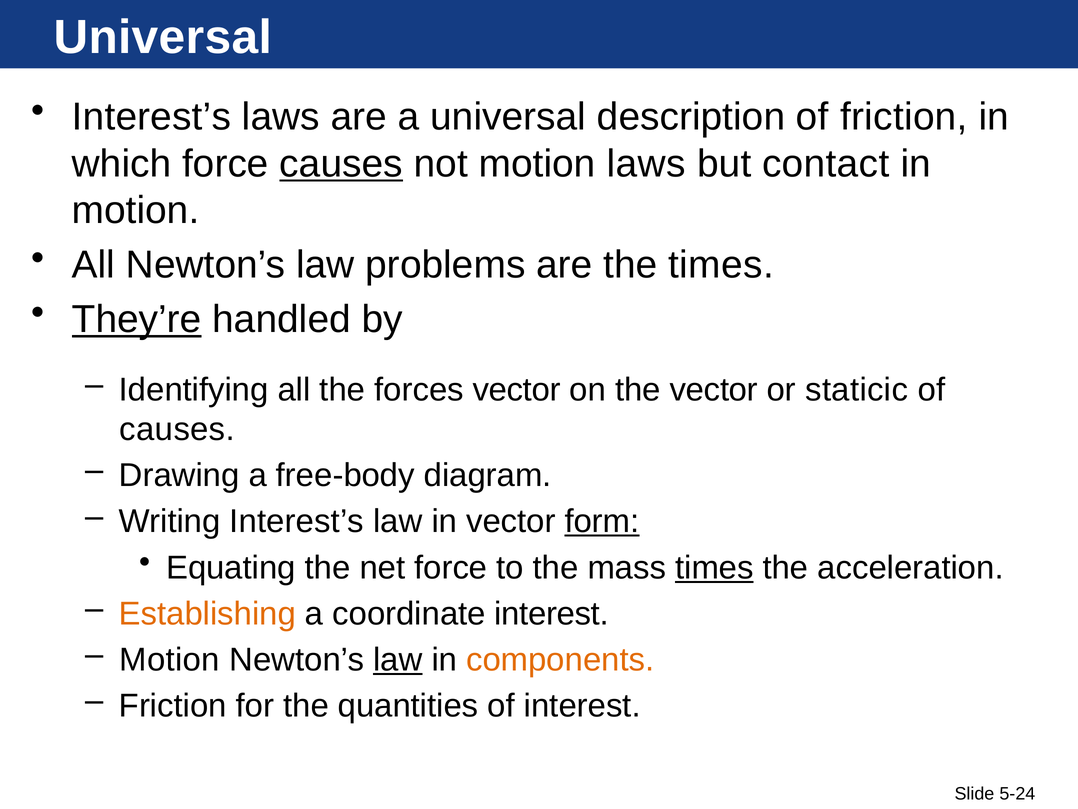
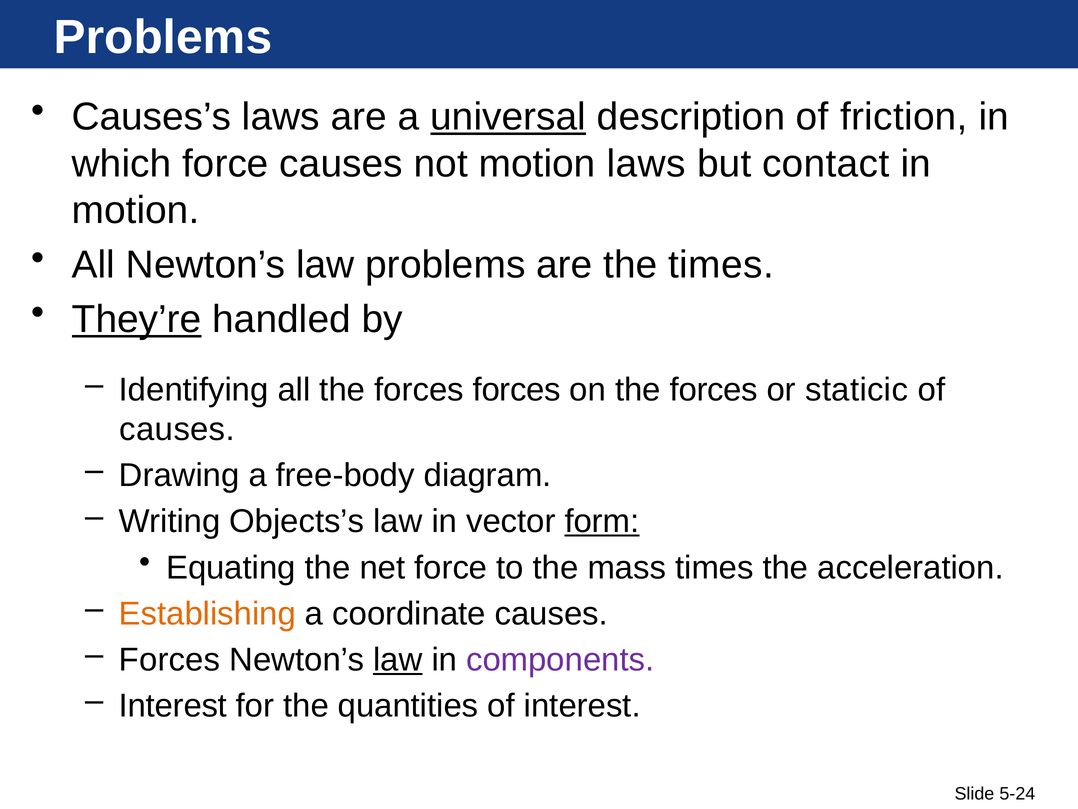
Universal at (163, 37): Universal -> Problems
Interest’s at (151, 117): Interest’s -> Causes’s
universal at (508, 117) underline: none -> present
causes at (341, 164) underline: present -> none
forces vector: vector -> forces
on the vector: vector -> forces
Writing Interest’s: Interest’s -> Objects’s
times at (714, 567) underline: present -> none
coordinate interest: interest -> causes
Motion at (170, 659): Motion -> Forces
components colour: orange -> purple
Friction at (173, 706): Friction -> Interest
